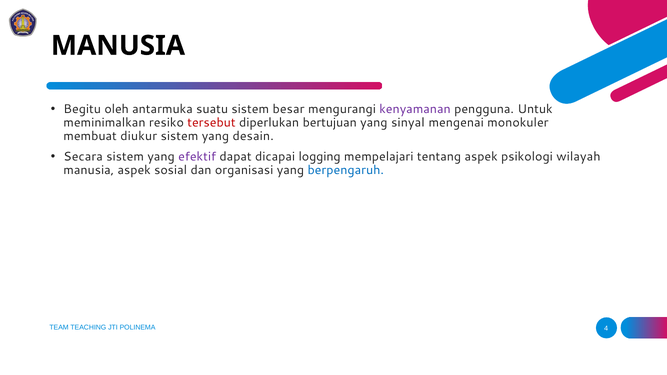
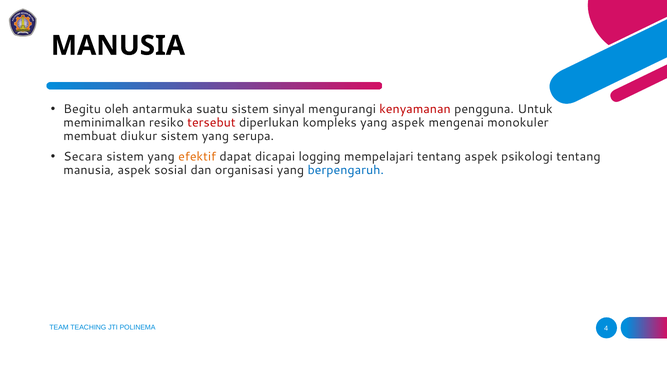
besar: besar -> sinyal
kenyamanan colour: purple -> red
bertujuan: bertujuan -> kompleks
yang sinyal: sinyal -> aspek
desain: desain -> serupa
efektif colour: purple -> orange
psikologi wilayah: wilayah -> tentang
